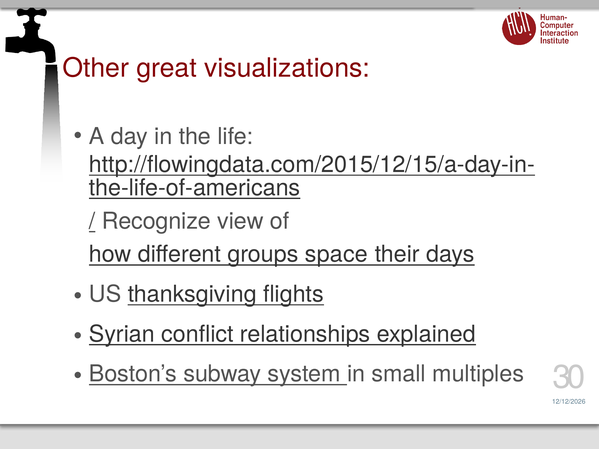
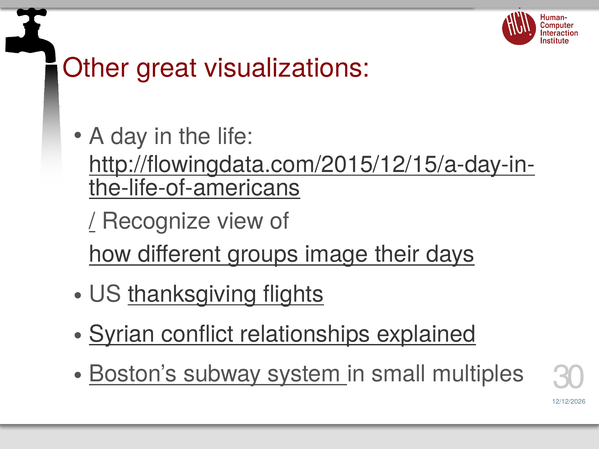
space: space -> image
